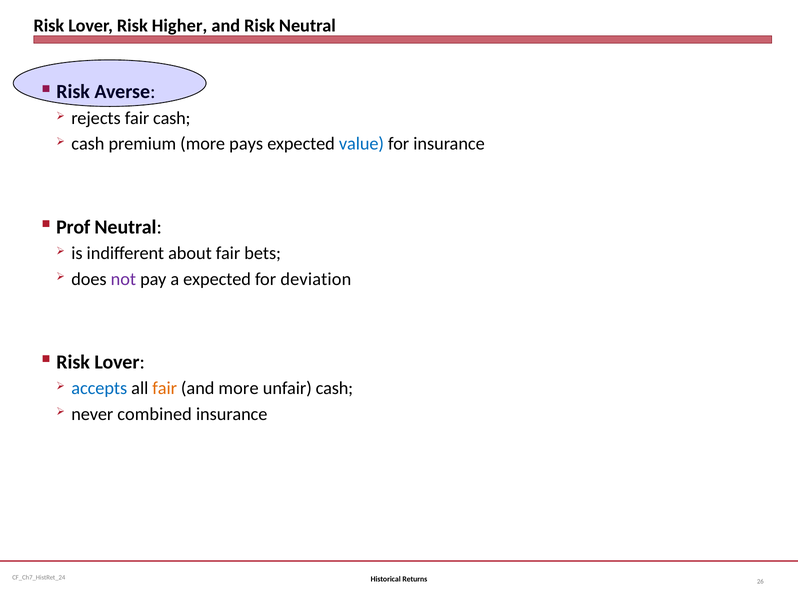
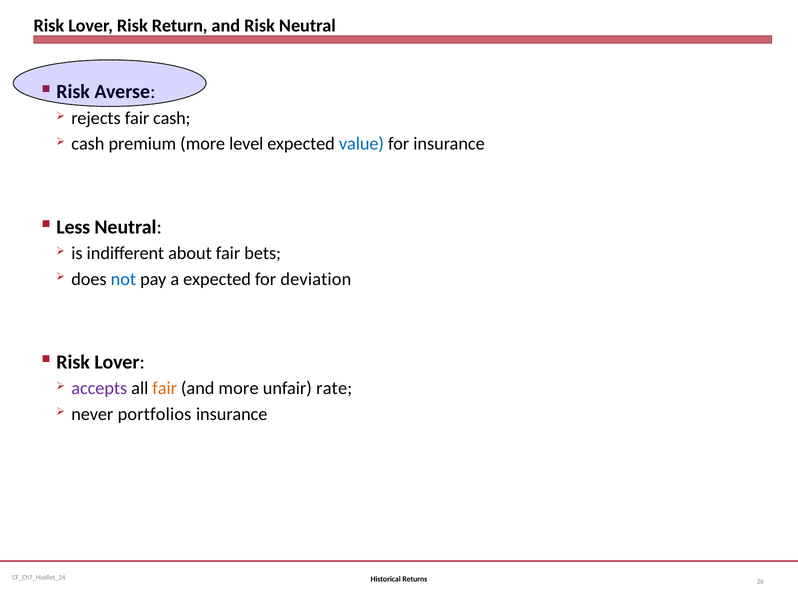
Higher: Higher -> Return
pays: pays -> level
Prof: Prof -> Less
not colour: purple -> blue
accepts colour: blue -> purple
unfair cash: cash -> rate
combined: combined -> portfolios
